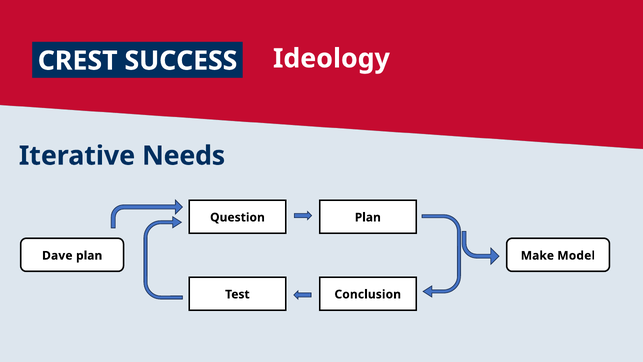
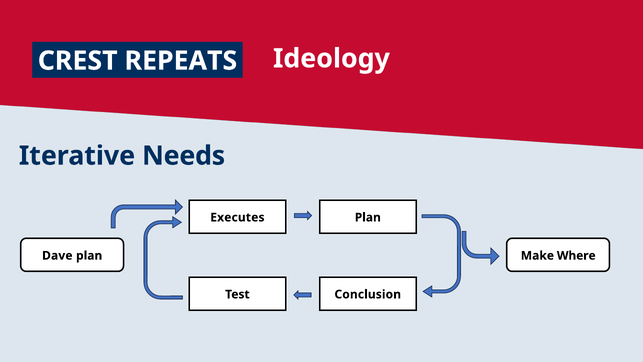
SUCCESS: SUCCESS -> REPEATS
Question: Question -> Executes
Model: Model -> Where
